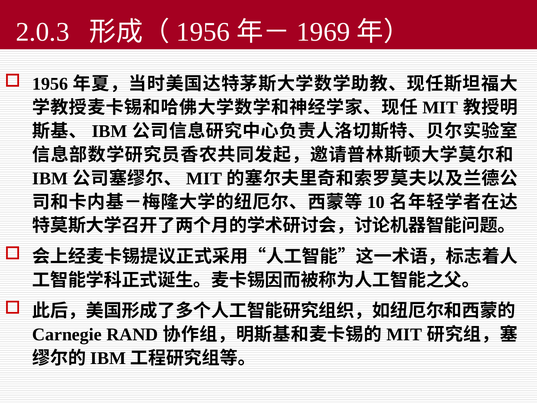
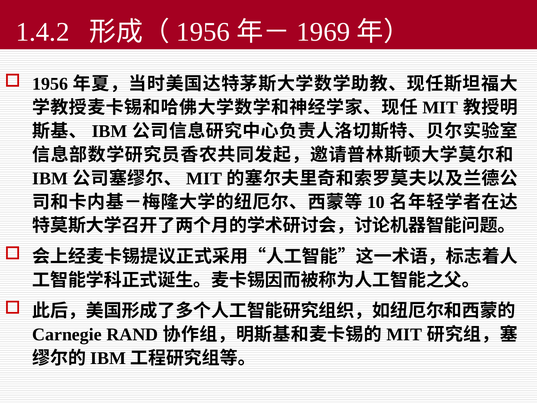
2.0.3: 2.0.3 -> 1.4.2
